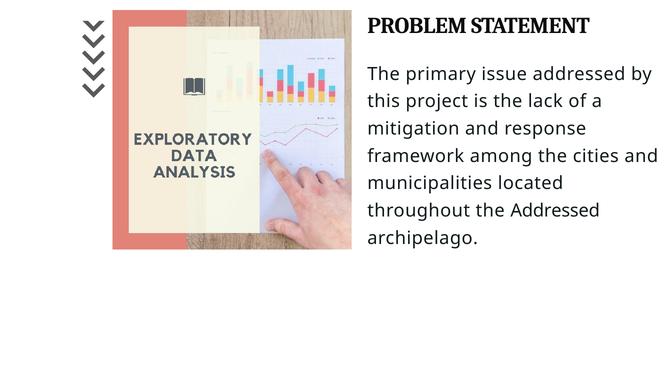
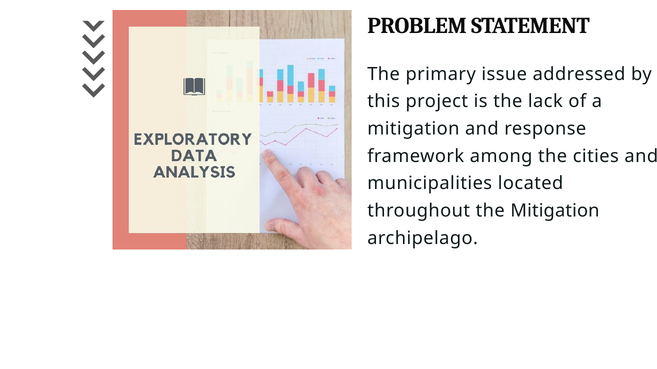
the Addressed: Addressed -> Mitigation
